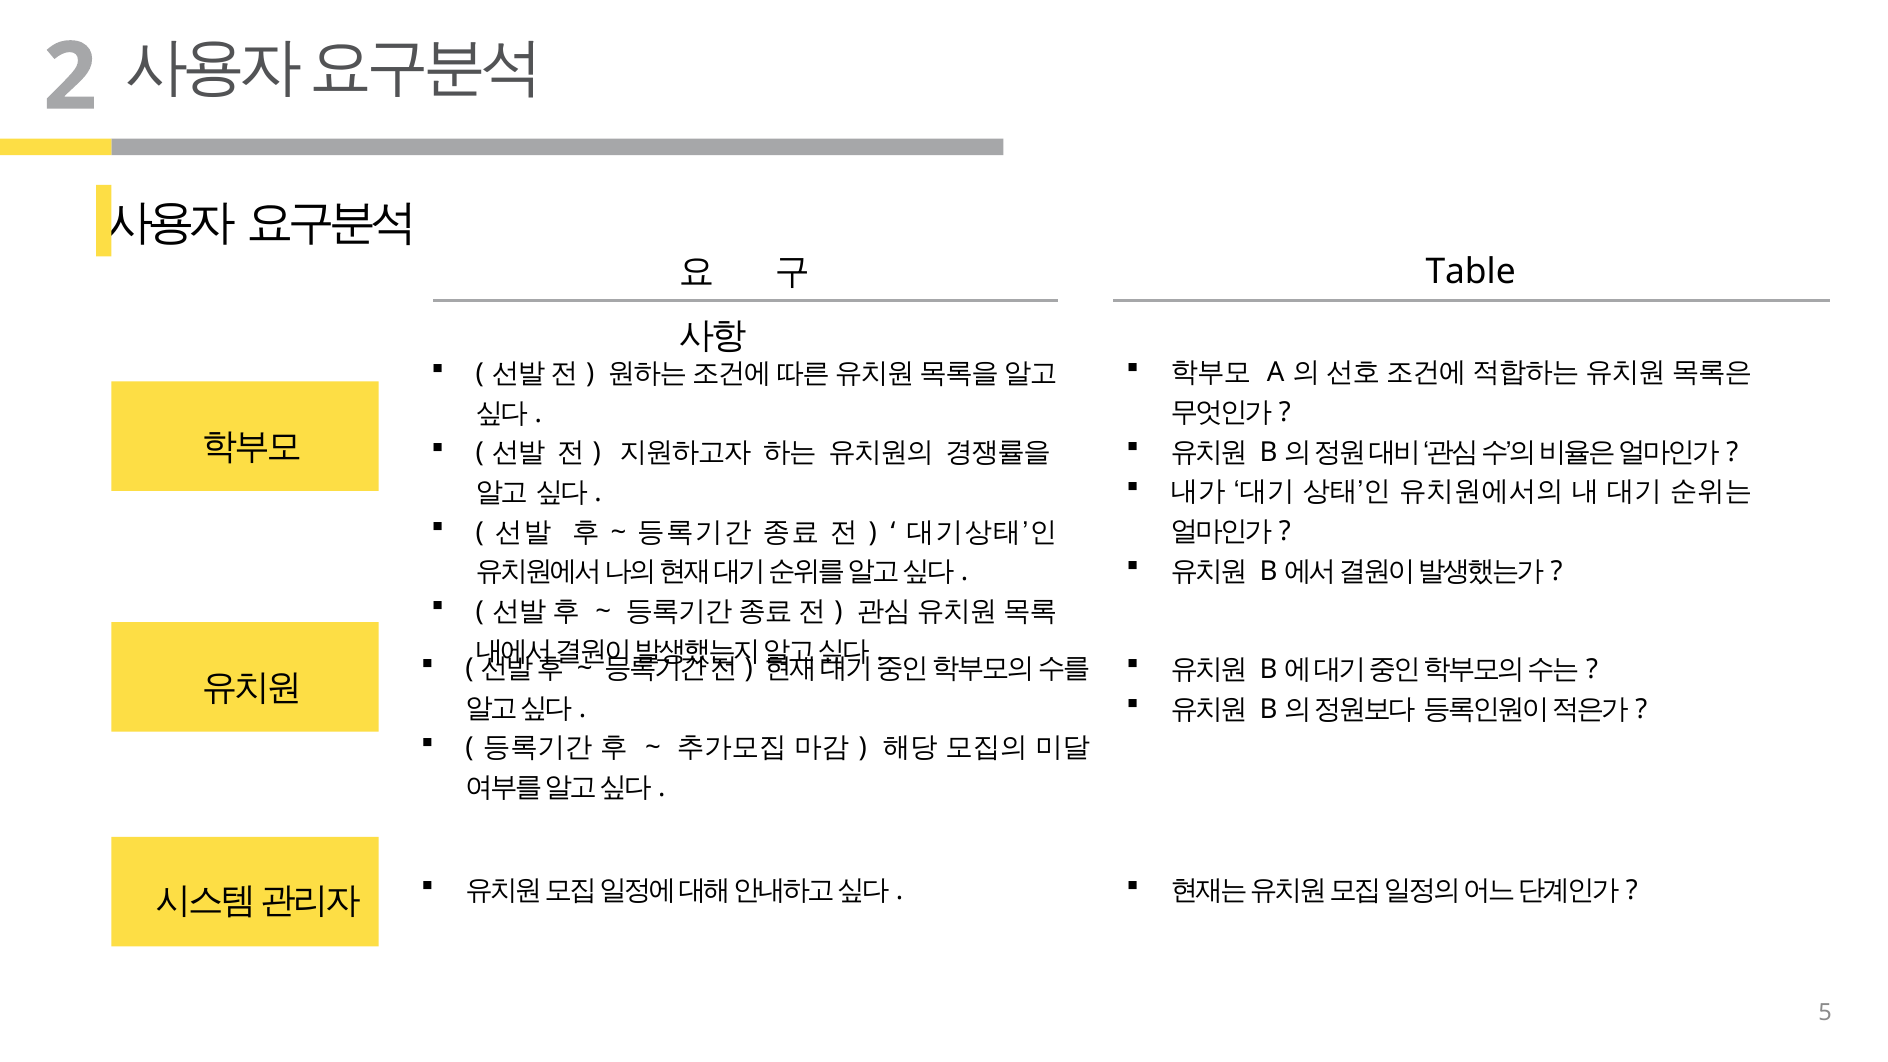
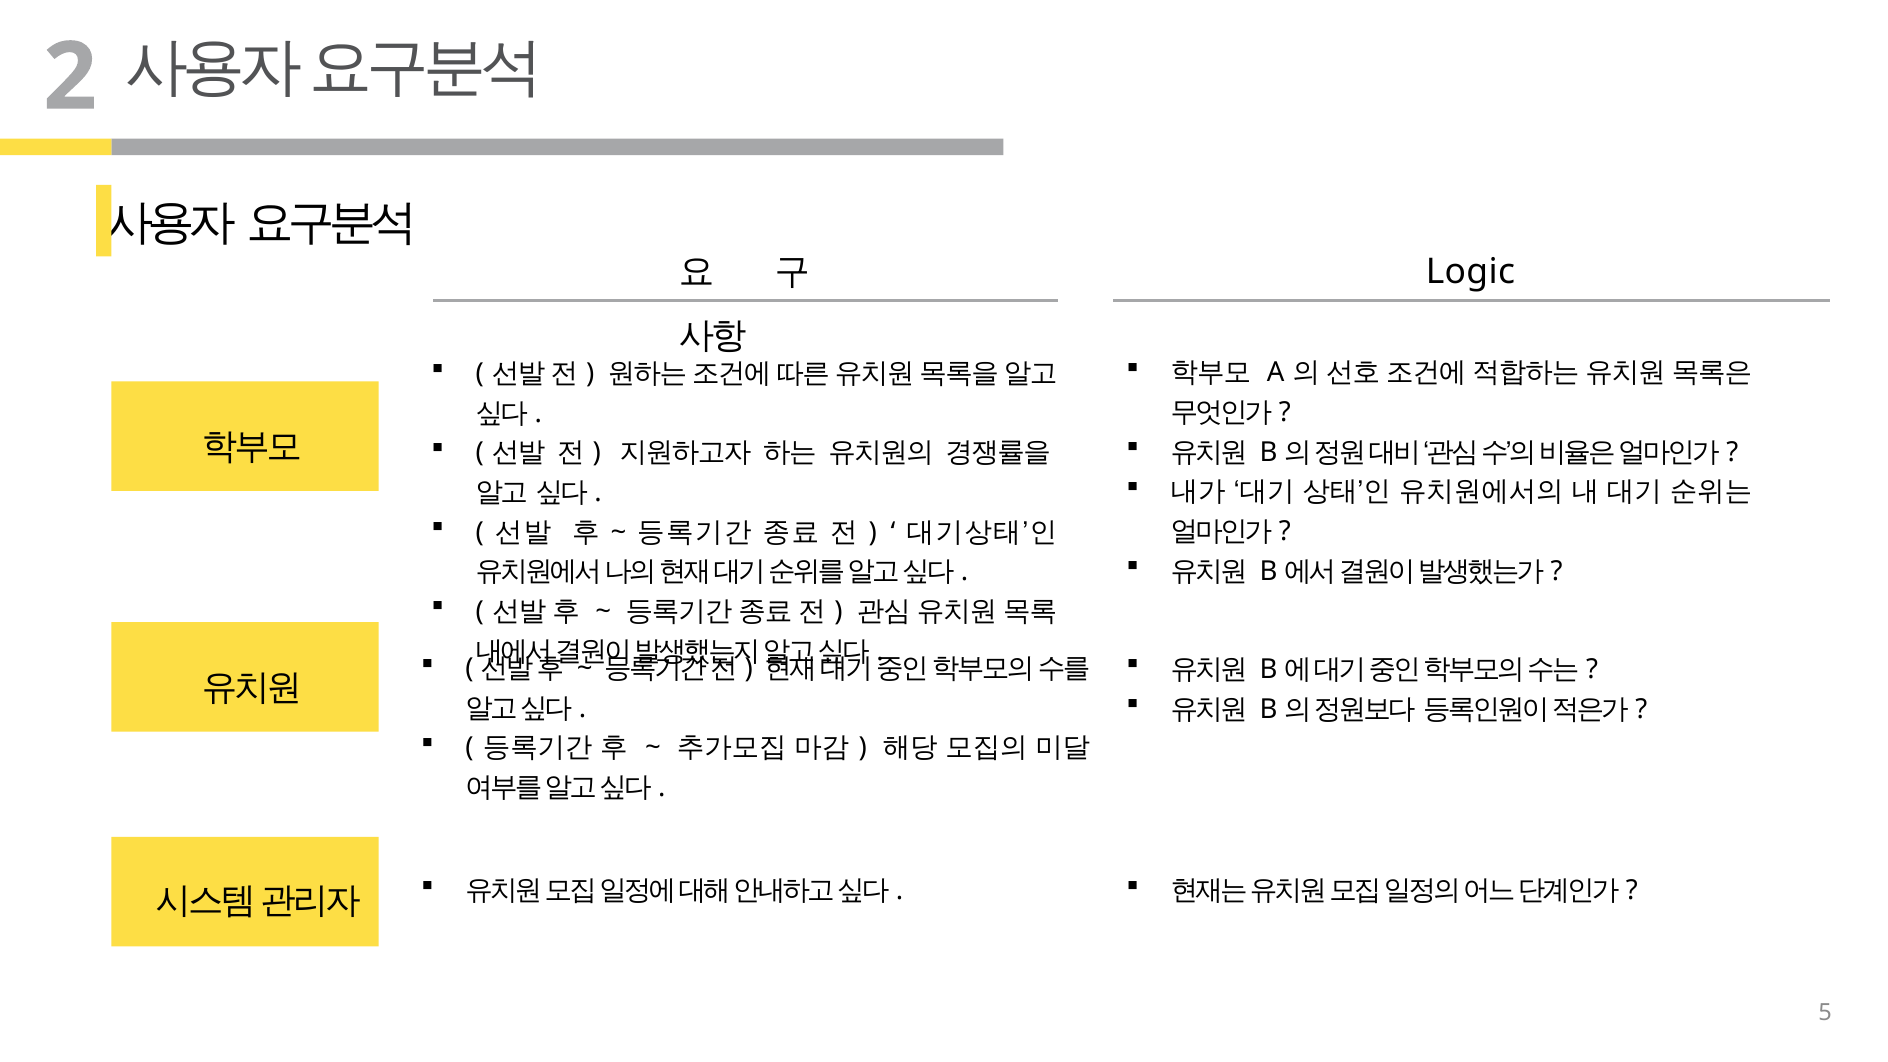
Table: Table -> Logic
